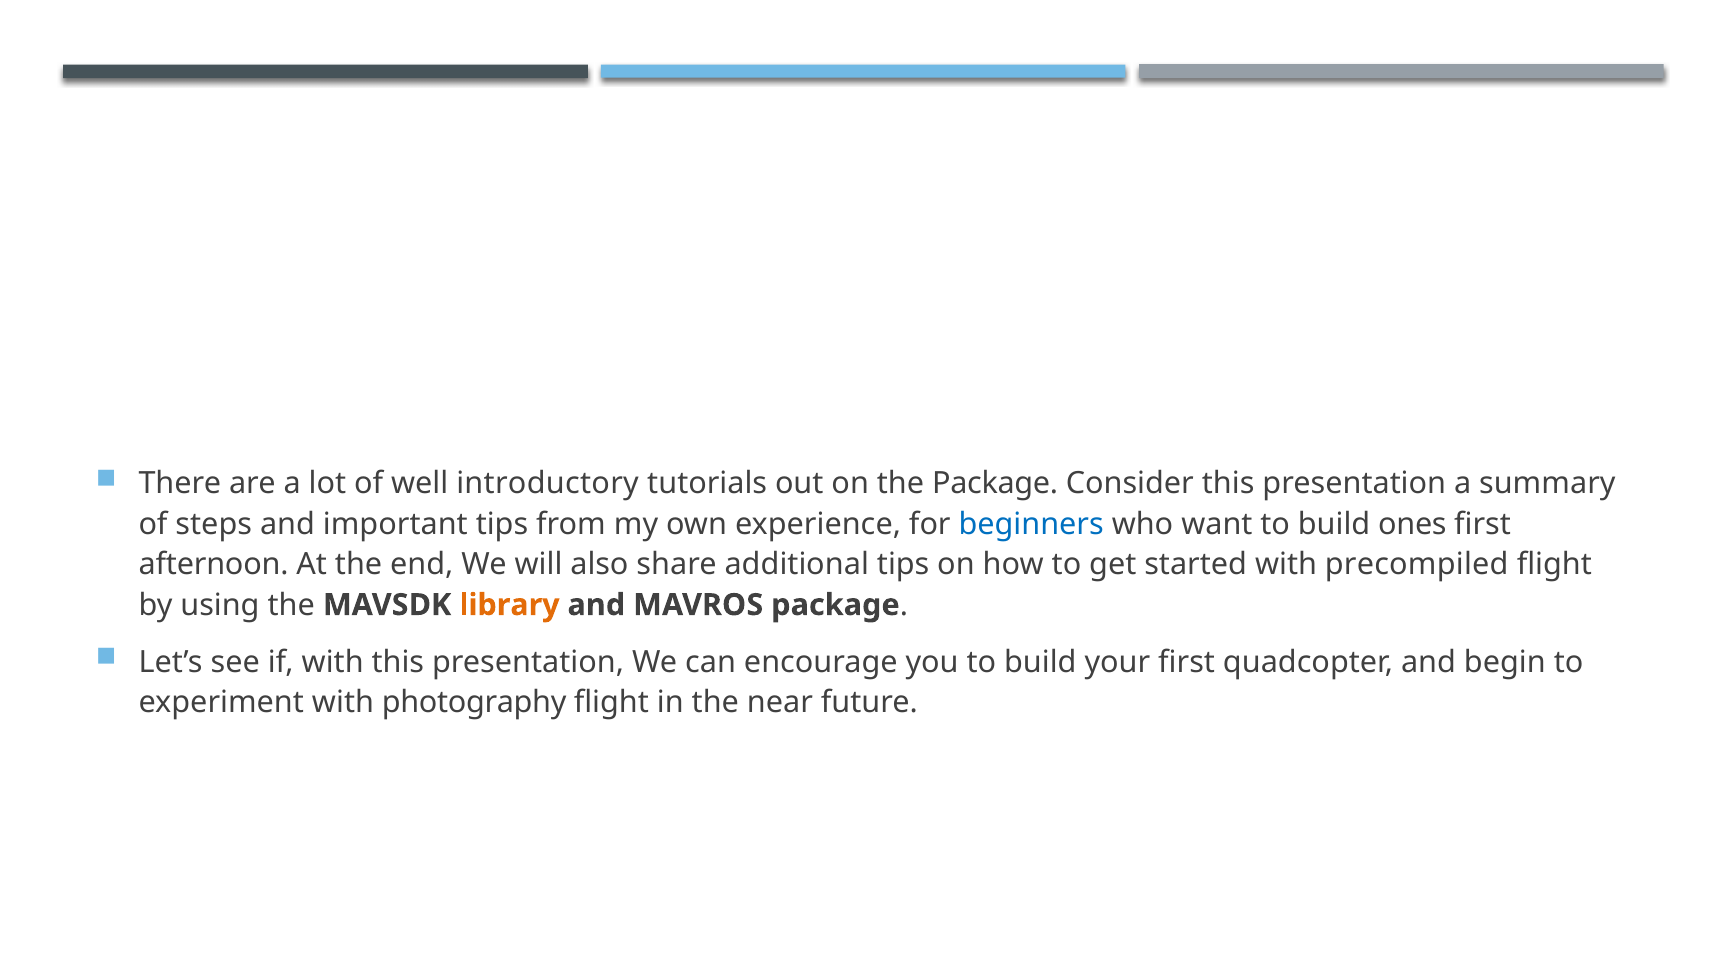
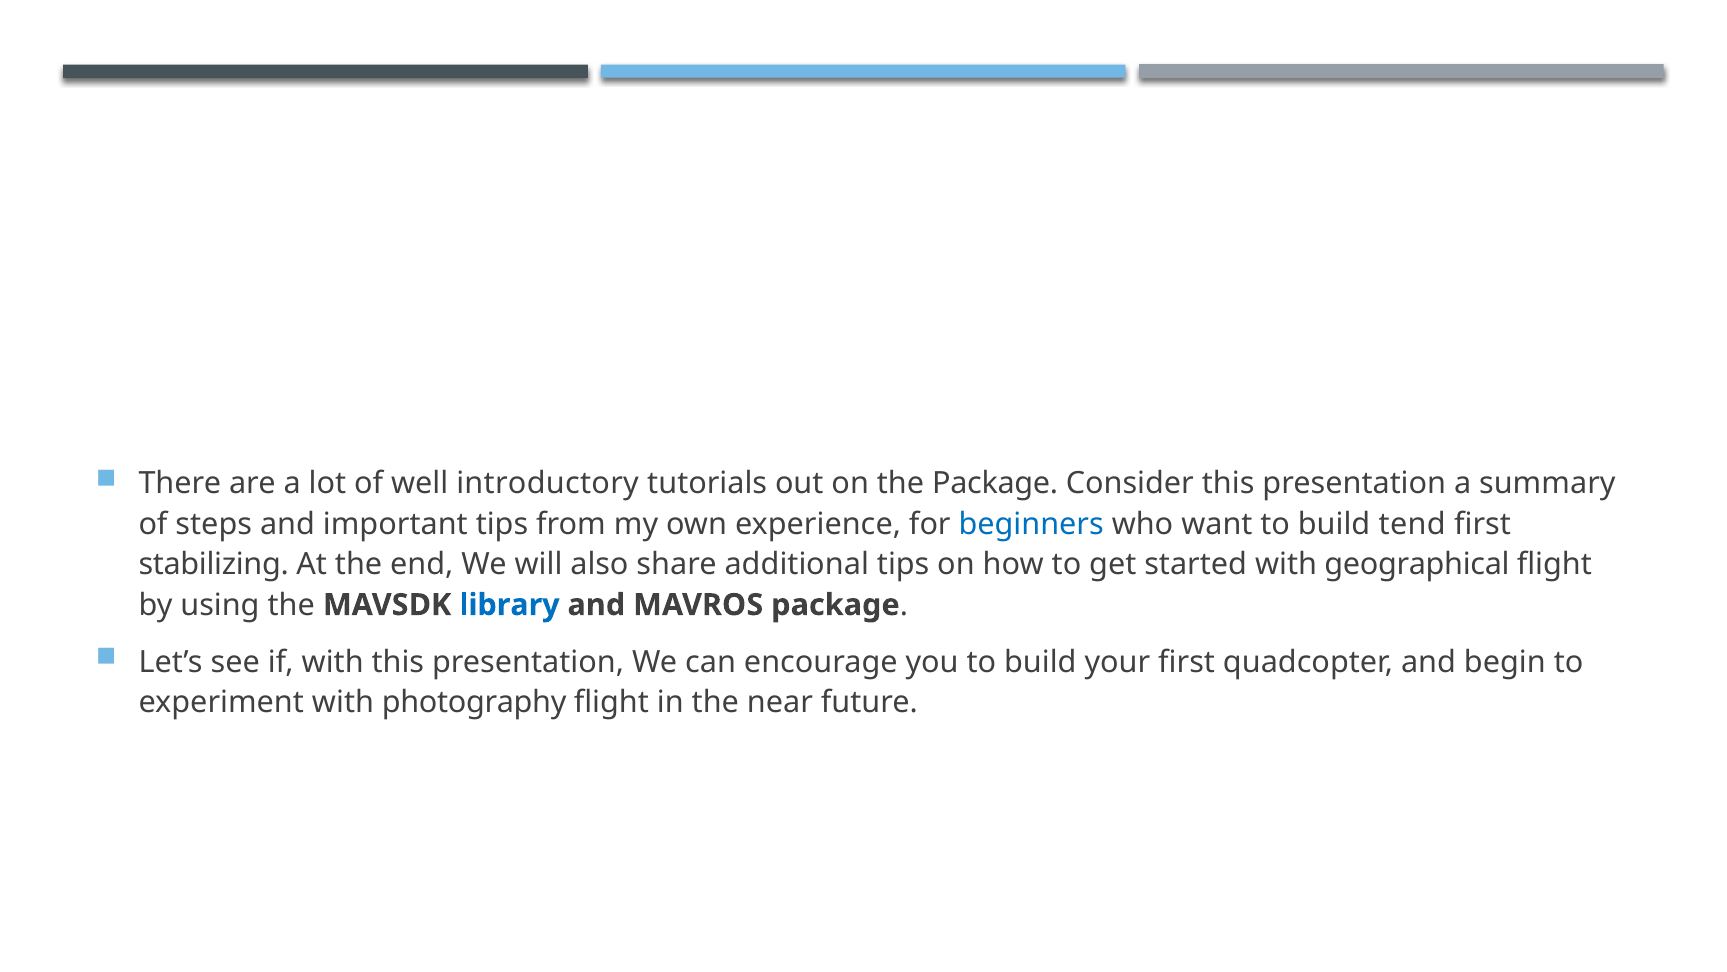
ones: ones -> tend
afternoon: afternoon -> stabilizing
precompiled: precompiled -> geographical
library colour: orange -> blue
